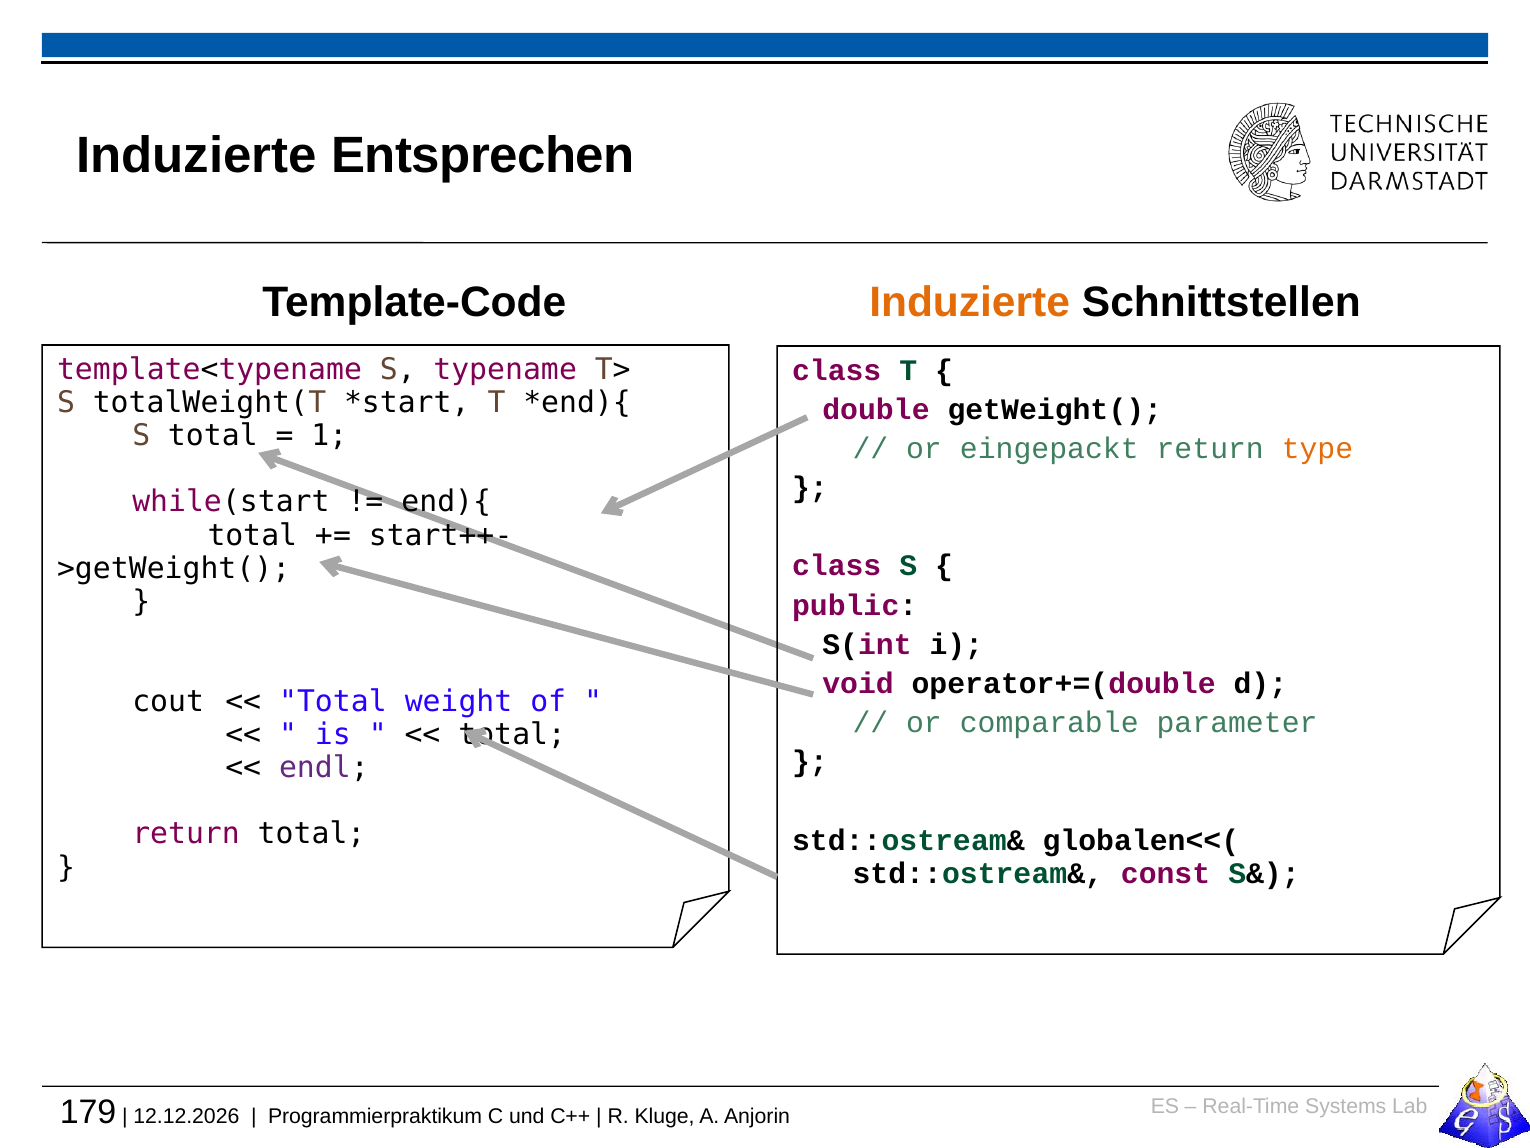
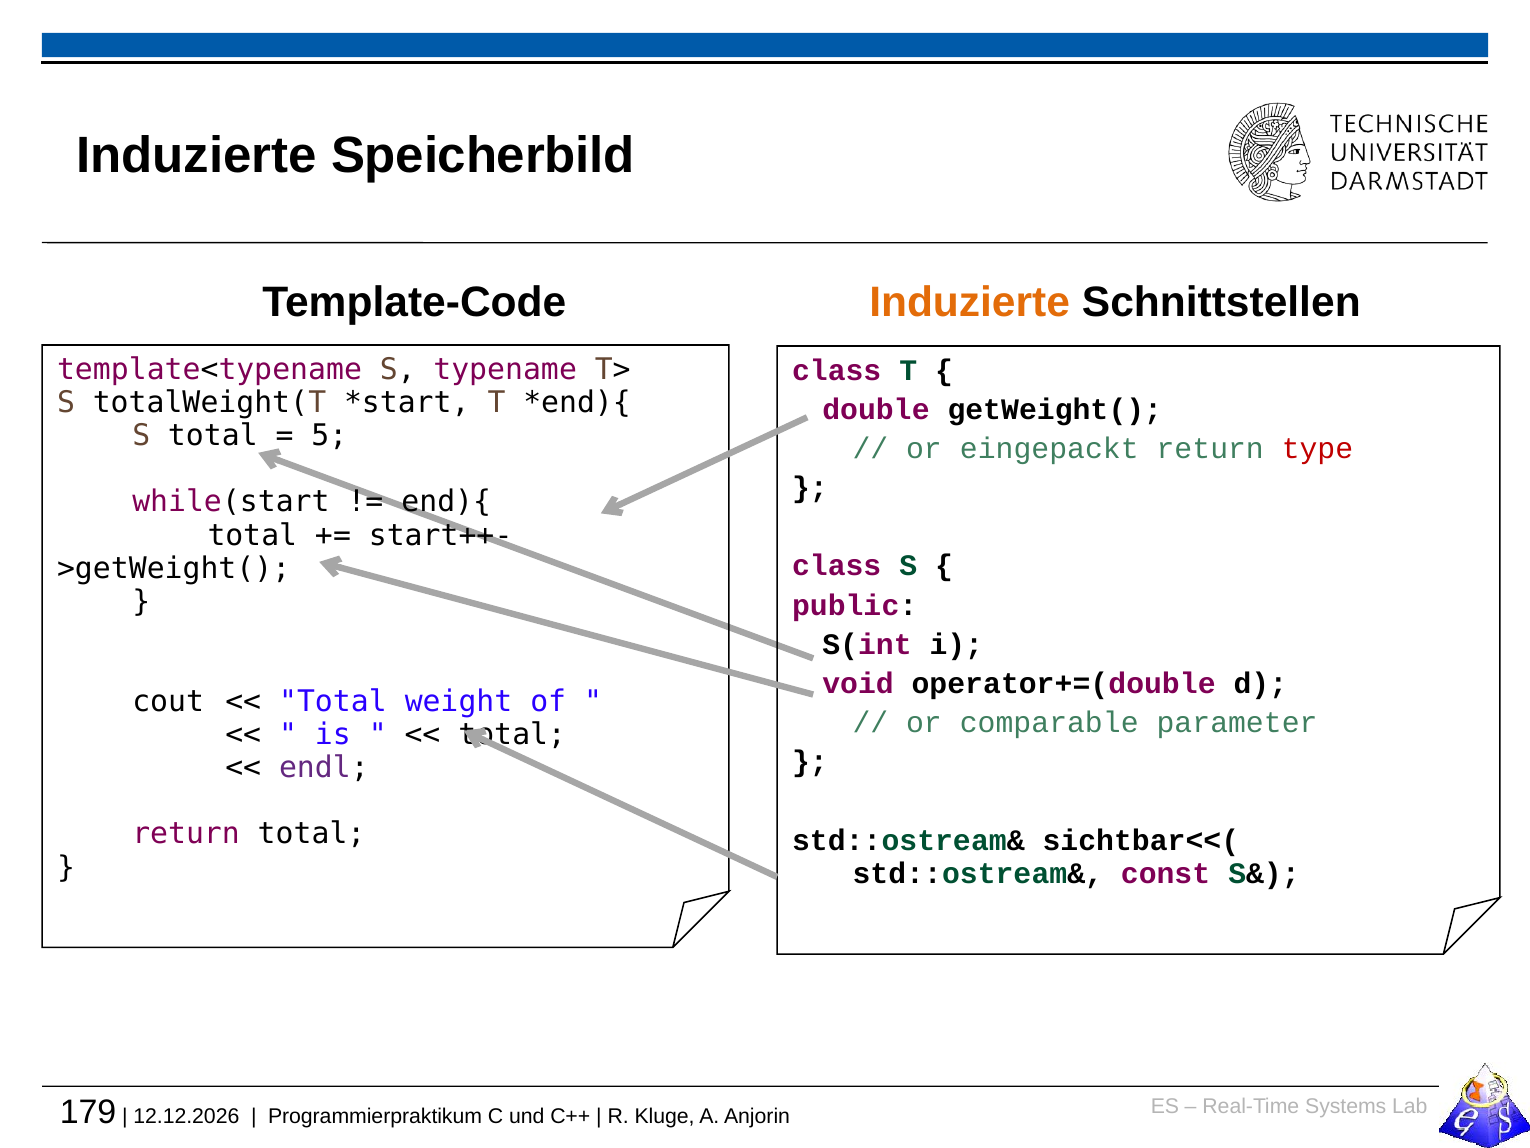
Entsprechen: Entsprechen -> Speicherbild
1: 1 -> 5
type colour: orange -> red
globalen<<(: globalen<<( -> sichtbar<<(
